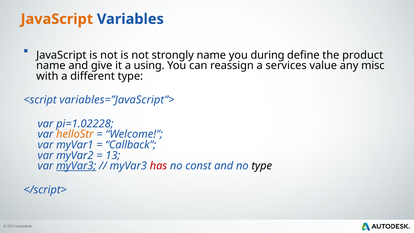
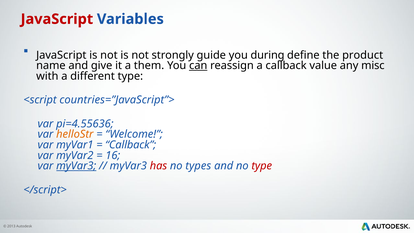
JavaScript at (57, 19) colour: orange -> red
strongly name: name -> guide
using: using -> them
can underline: none -> present
a services: services -> callback
variables=”JavaScript”>: variables=”JavaScript”> -> countries=”JavaScript”>
pi=1.02228: pi=1.02228 -> pi=4.55636
13: 13 -> 16
const: const -> types
type at (262, 166) colour: black -> red
